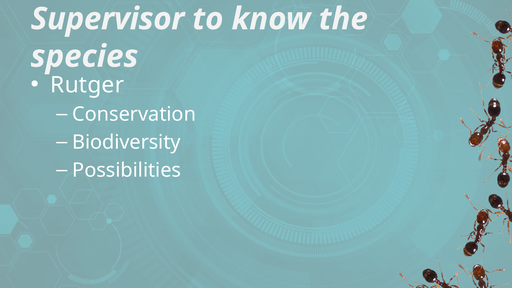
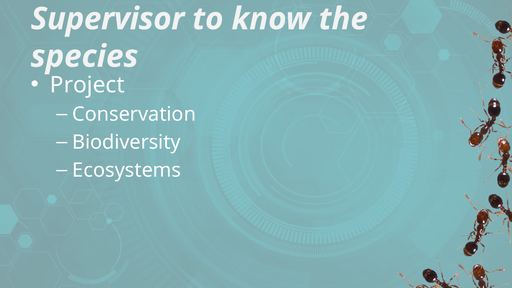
Rutger: Rutger -> Project
Possibilities: Possibilities -> Ecosystems
